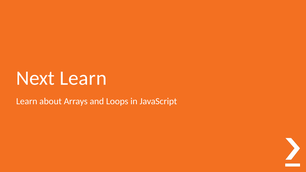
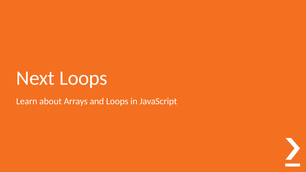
Next Learn: Learn -> Loops
